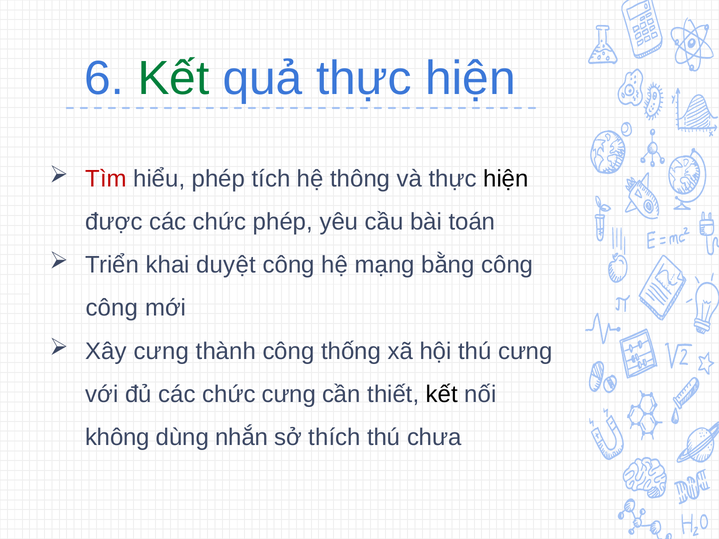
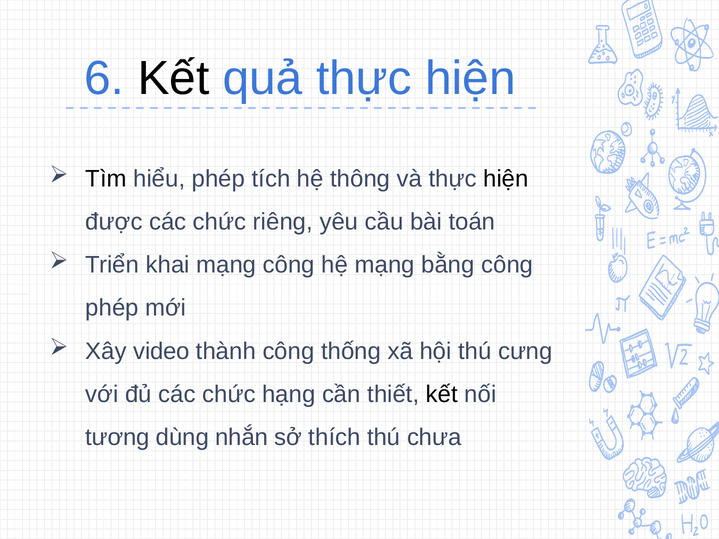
Kết at (173, 78) colour: green -> black
Tìm colour: red -> black
chức phép: phép -> riêng
khai duyệt: duyệt -> mạng
công at (112, 308): công -> phép
Xây cưng: cưng -> video
chức cưng: cưng -> hạng
không: không -> tương
